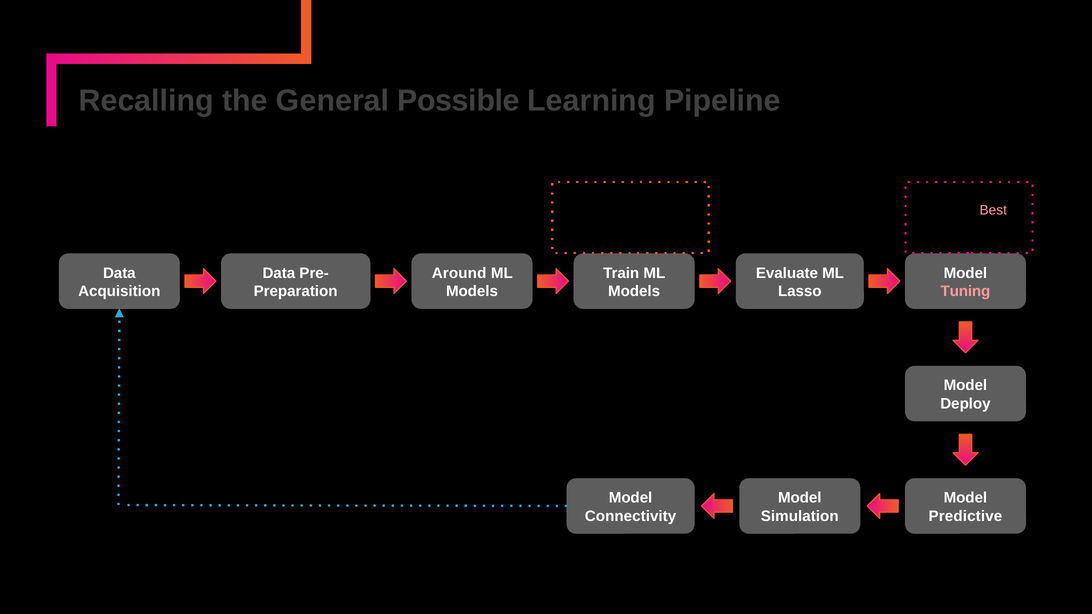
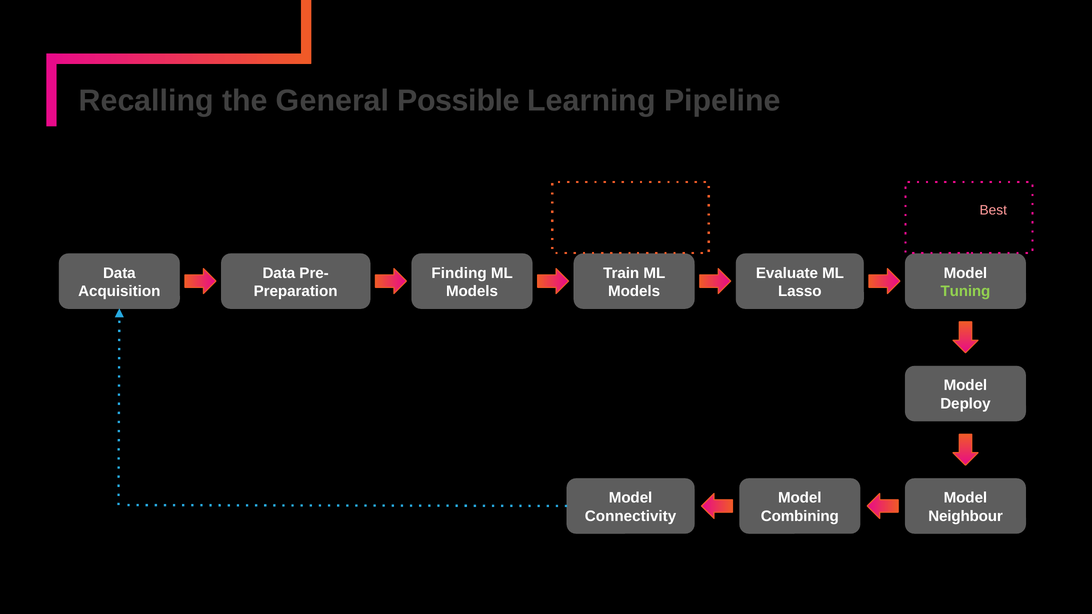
Around at (459, 273): Around -> Finding
Tuning colour: pink -> light green
Simulation: Simulation -> Combining
Predictive: Predictive -> Neighbour
